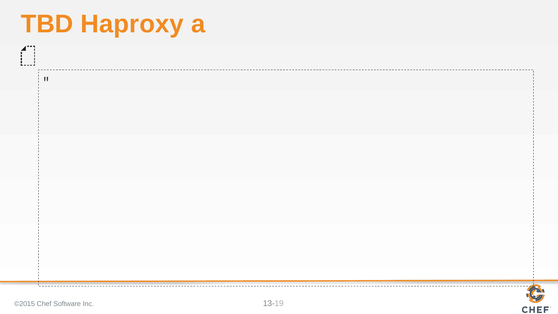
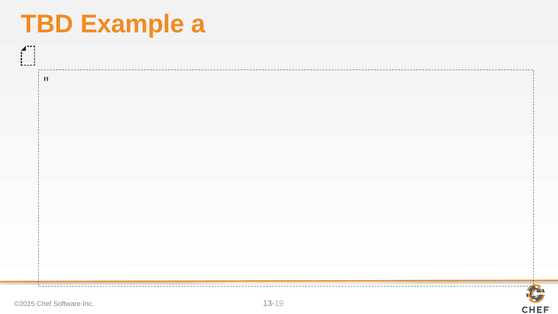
Haproxy: Haproxy -> Example
